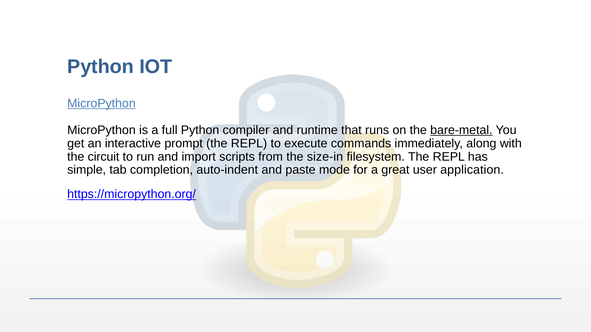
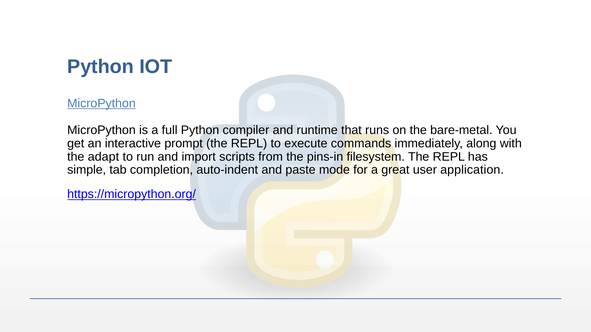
bare-metal underline: present -> none
circuit: circuit -> adapt
size-in: size-in -> pins-in
